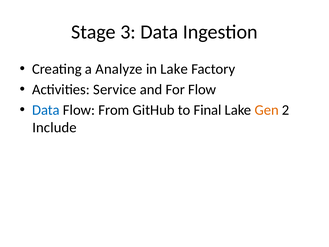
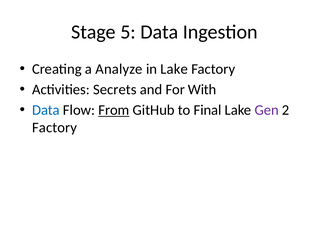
3: 3 -> 5
Service: Service -> Secrets
For Flow: Flow -> With
From underline: none -> present
Gen colour: orange -> purple
Include at (55, 128): Include -> Factory
